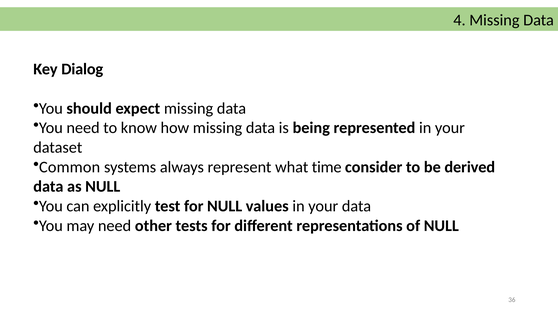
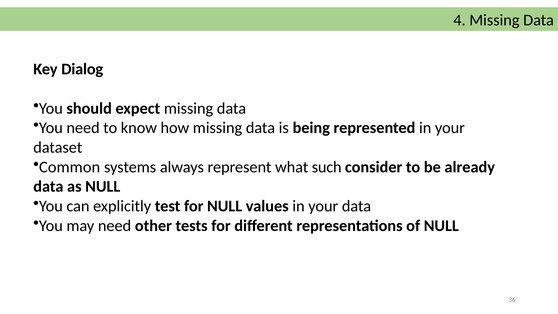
time: time -> such
derived: derived -> already
